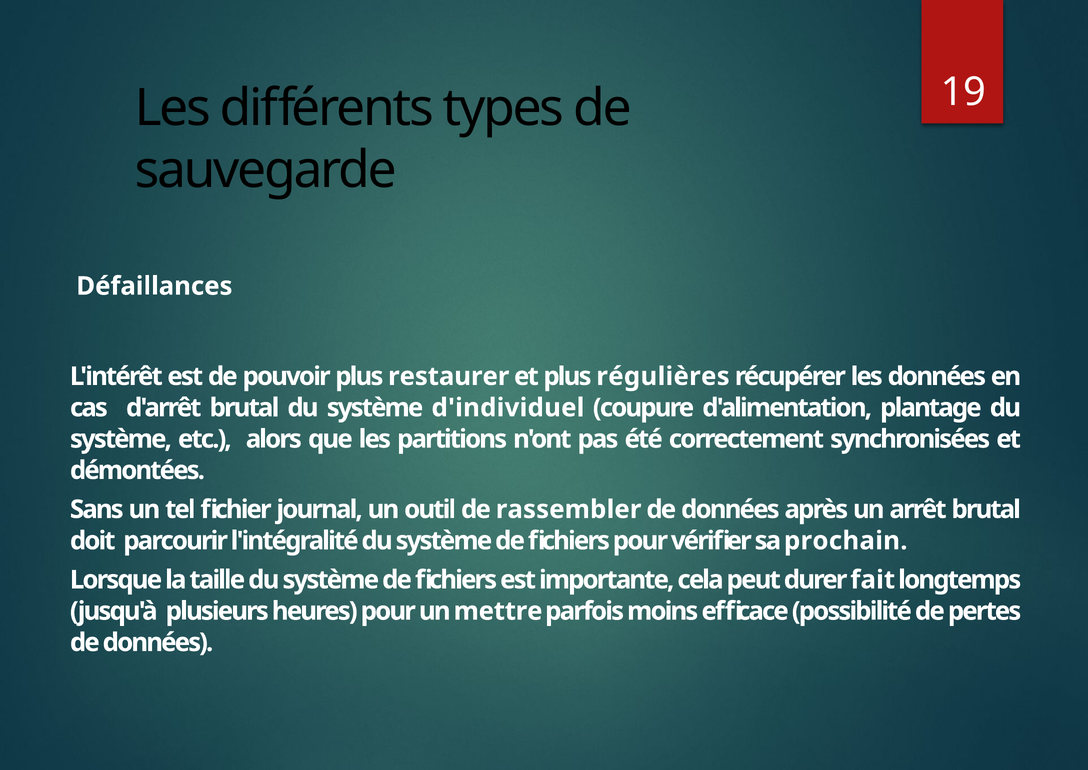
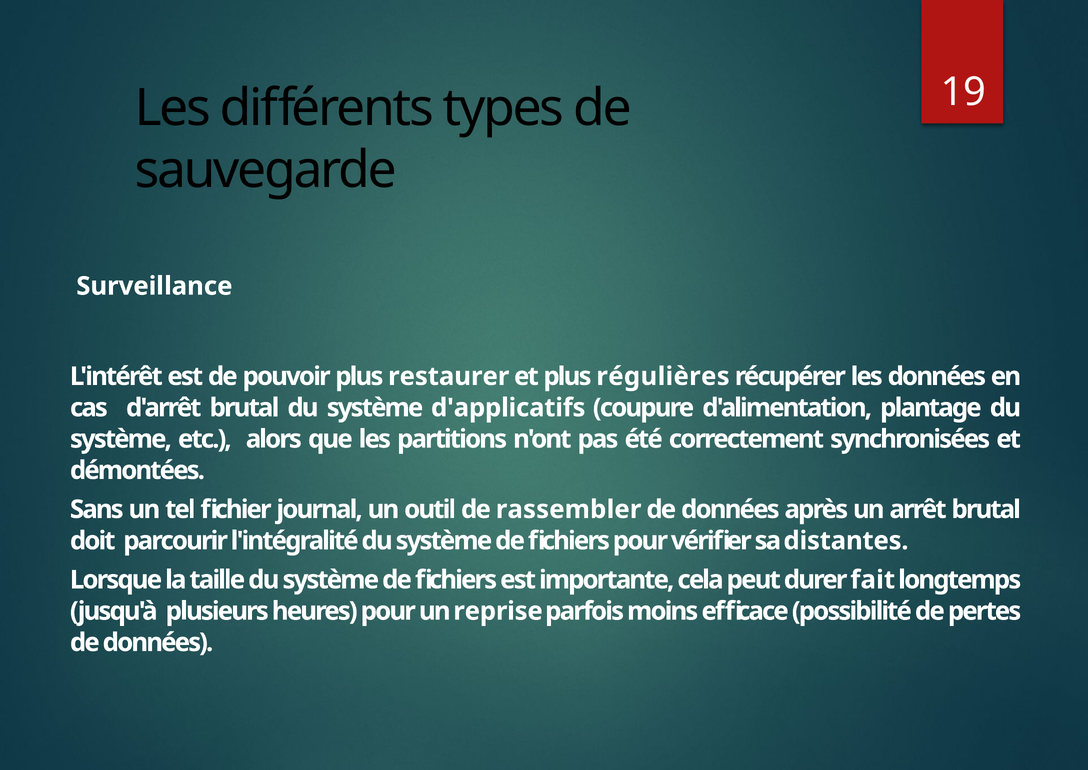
Défaillances: Défaillances -> Surveillance
d'individuel: d'individuel -> d'applicatifs
prochain: prochain -> distantes
mettre: mettre -> reprise
